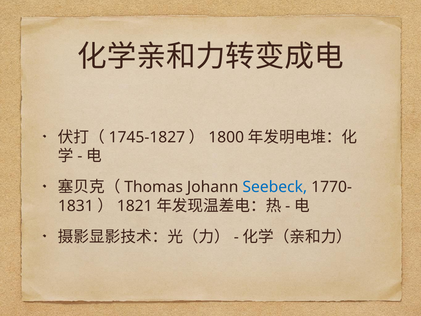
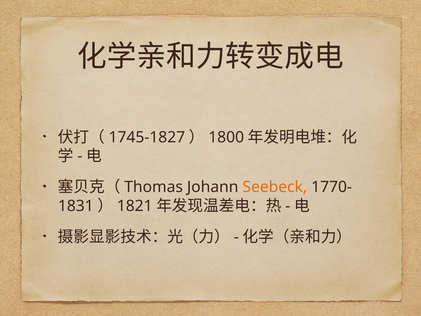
Seebeck colour: blue -> orange
